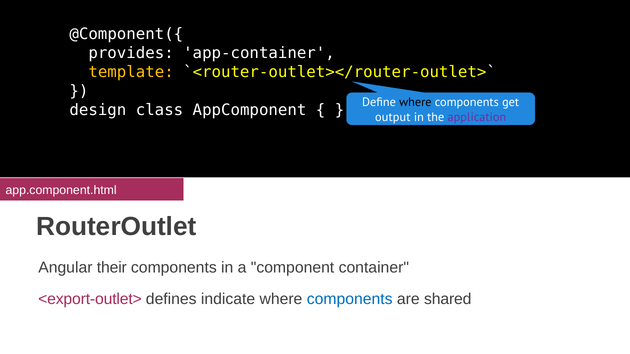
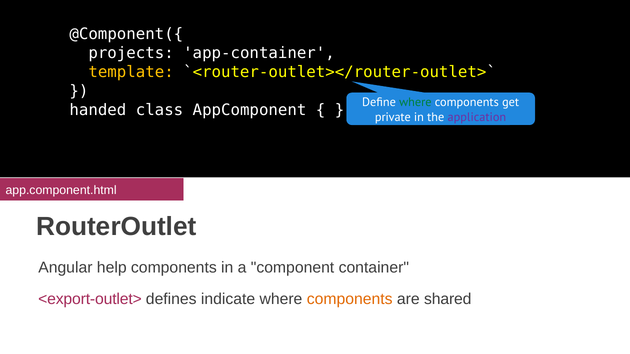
provides: provides -> projects
design: design -> handed
where at (415, 102) colour: black -> green
output: output -> private
their: their -> help
components at (350, 299) colour: blue -> orange
